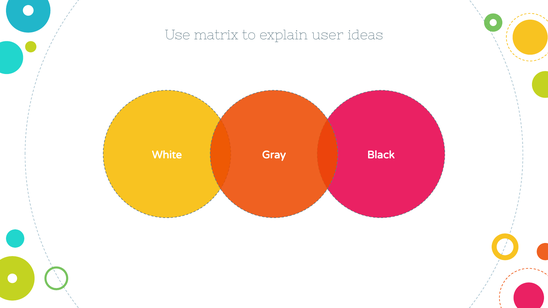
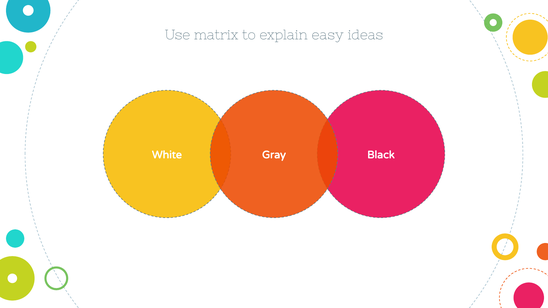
user: user -> easy
